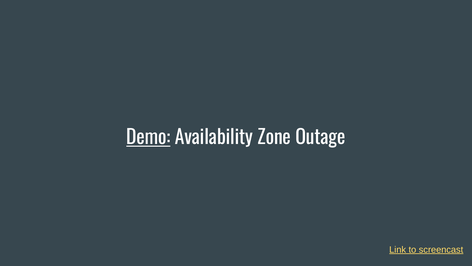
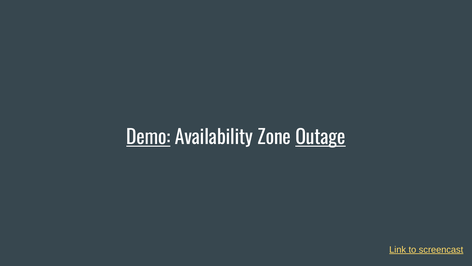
Outage underline: none -> present
